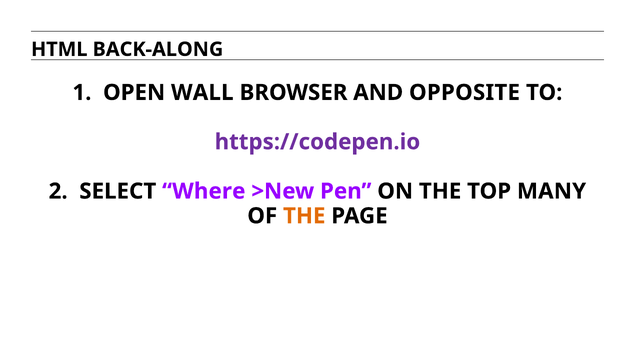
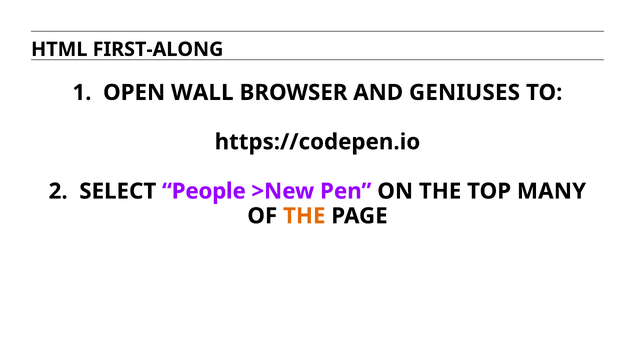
BACK-ALONG: BACK-ALONG -> FIRST-ALONG
OPPOSITE: OPPOSITE -> GENIUSES
https://codepen.io colour: purple -> black
Where: Where -> People
